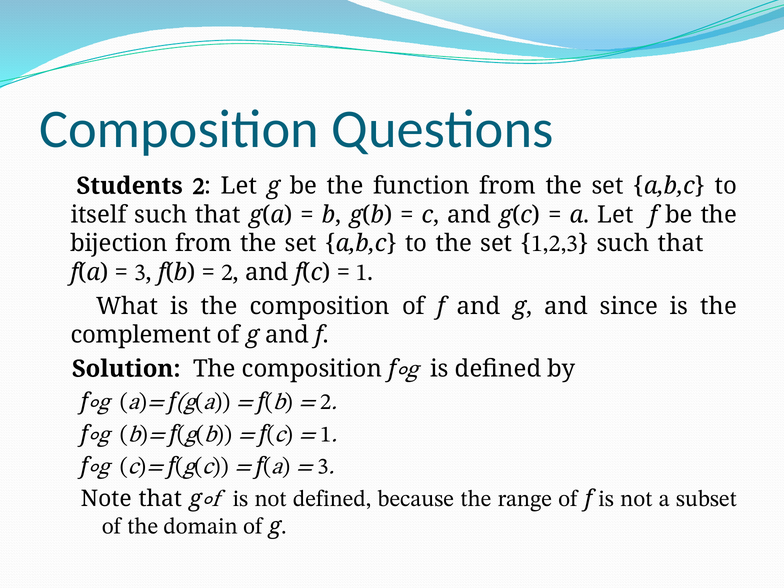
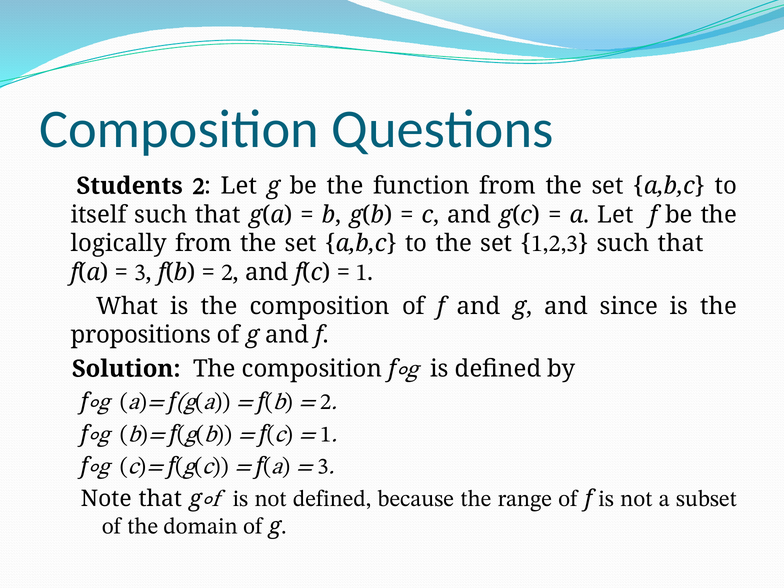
bijection: bijection -> logically
complement: complement -> propositions
